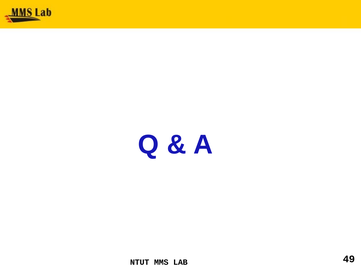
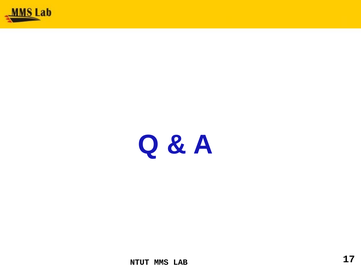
49: 49 -> 17
